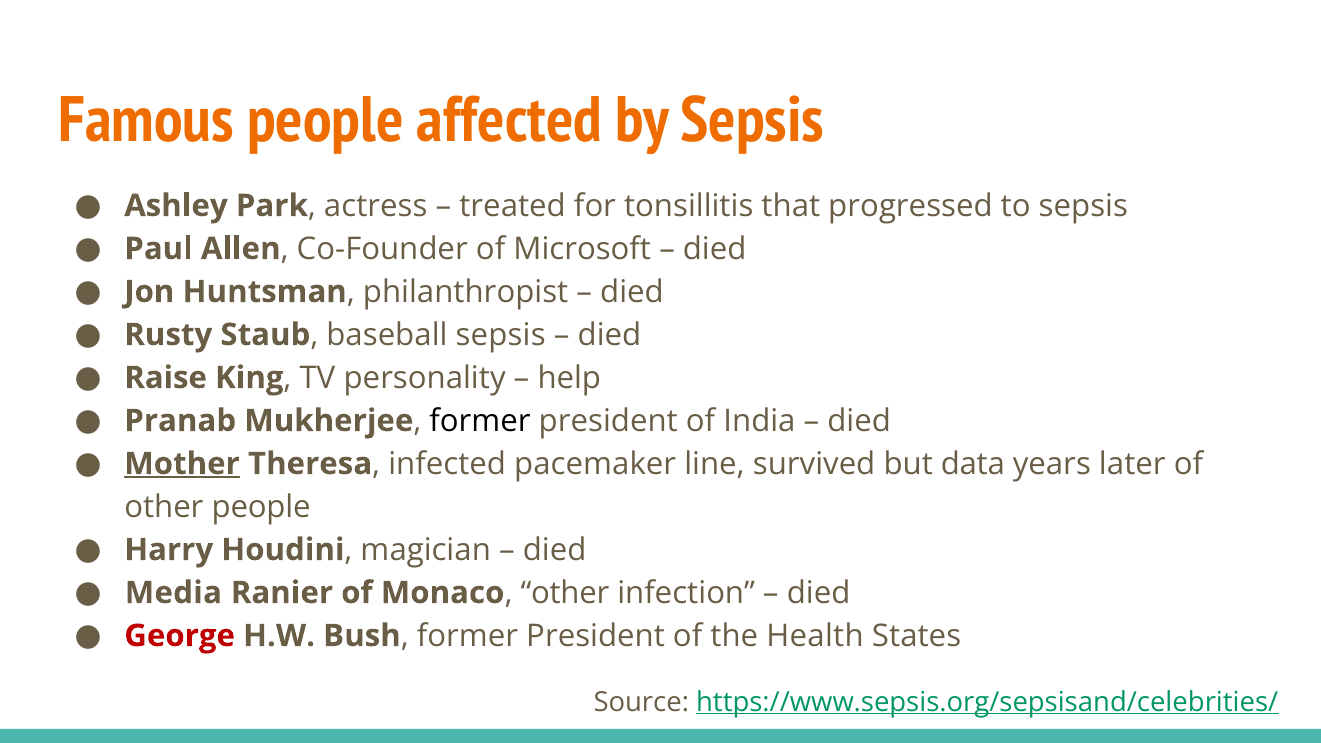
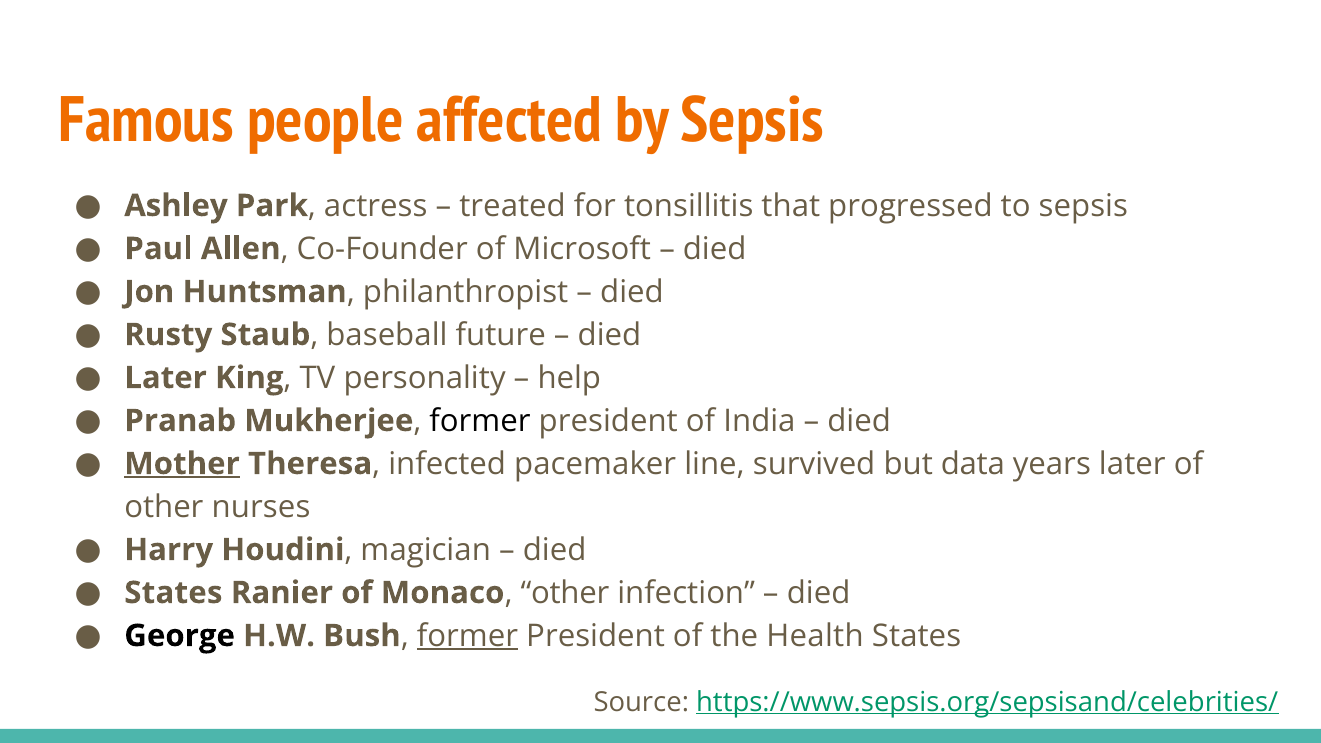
baseball sepsis: sepsis -> future
Raise at (166, 378): Raise -> Later
other people: people -> nurses
Media at (173, 593): Media -> States
George colour: red -> black
former at (468, 636) underline: none -> present
